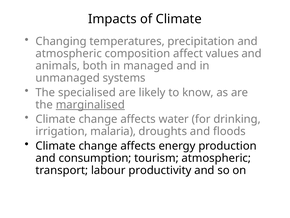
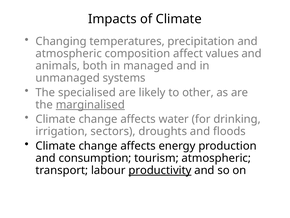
know: know -> other
malaria: malaria -> sectors
productivity underline: none -> present
